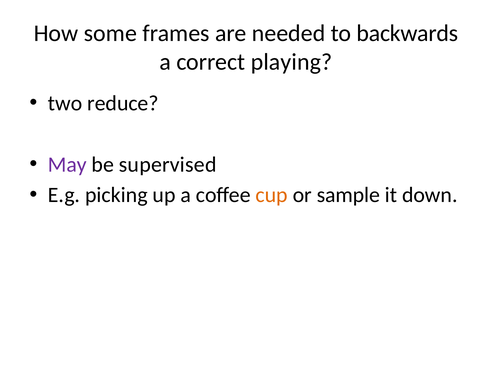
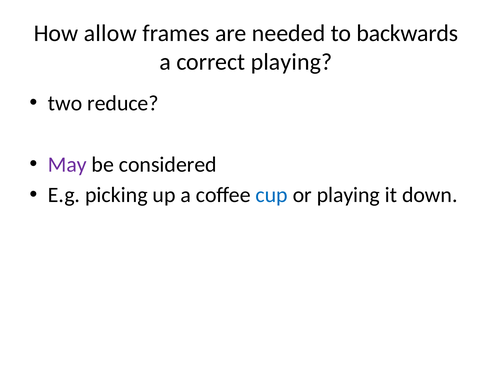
some: some -> allow
supervised: supervised -> considered
cup colour: orange -> blue
or sample: sample -> playing
